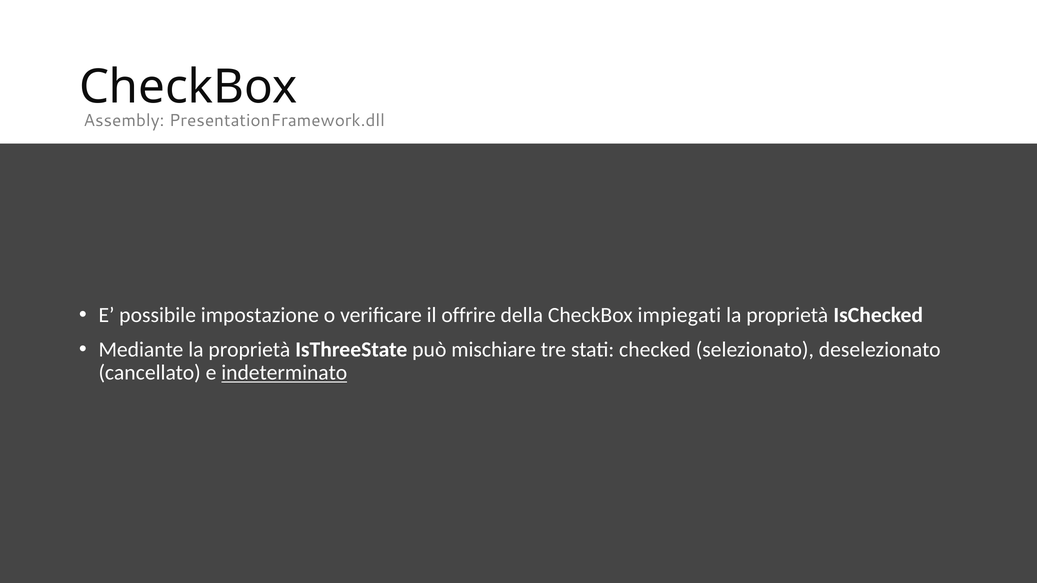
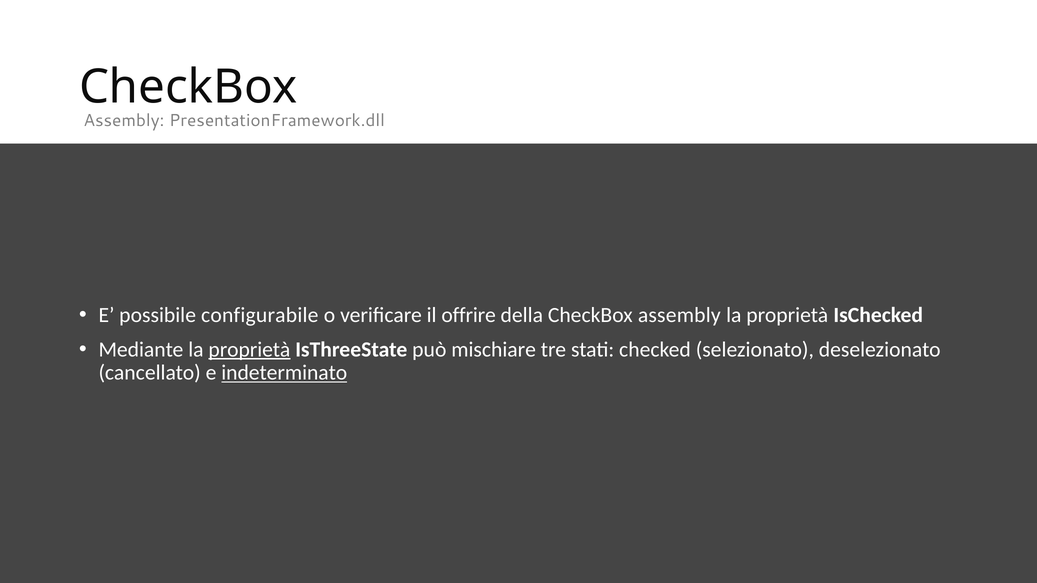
impostazione: impostazione -> configurabile
CheckBox impiegati: impiegati -> assembly
proprietà at (249, 350) underline: none -> present
